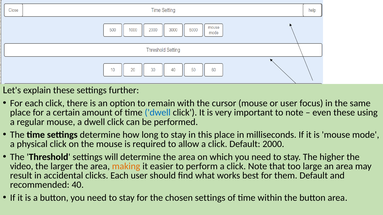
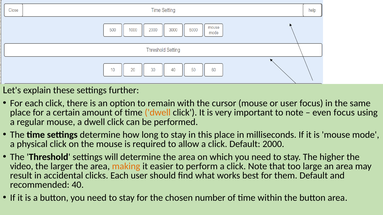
dwell at (158, 113) colour: blue -> orange
even these: these -> focus
chosen settings: settings -> number
